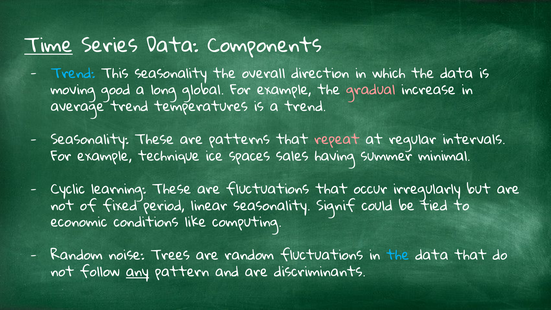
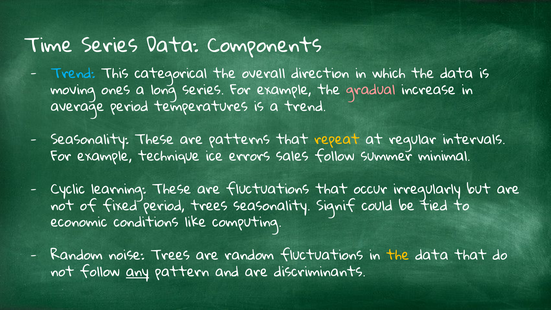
Time underline: present -> none
This seasonality: seasonality -> categorical
good: good -> ones
long global: global -> series
average trend: trend -> period
repeat colour: pink -> yellow
spaces: spaces -> errors
sales having: having -> follow
period linear: linear -> trees
the at (398, 255) colour: light blue -> yellow
